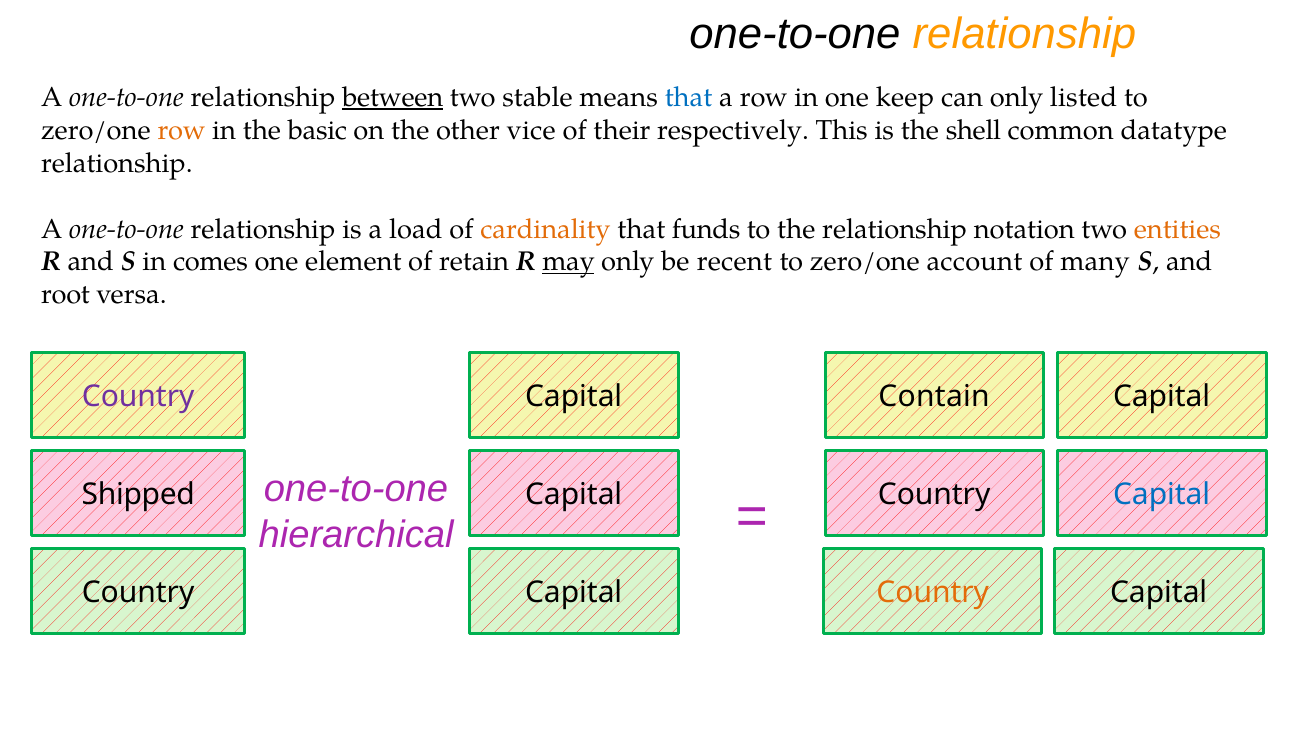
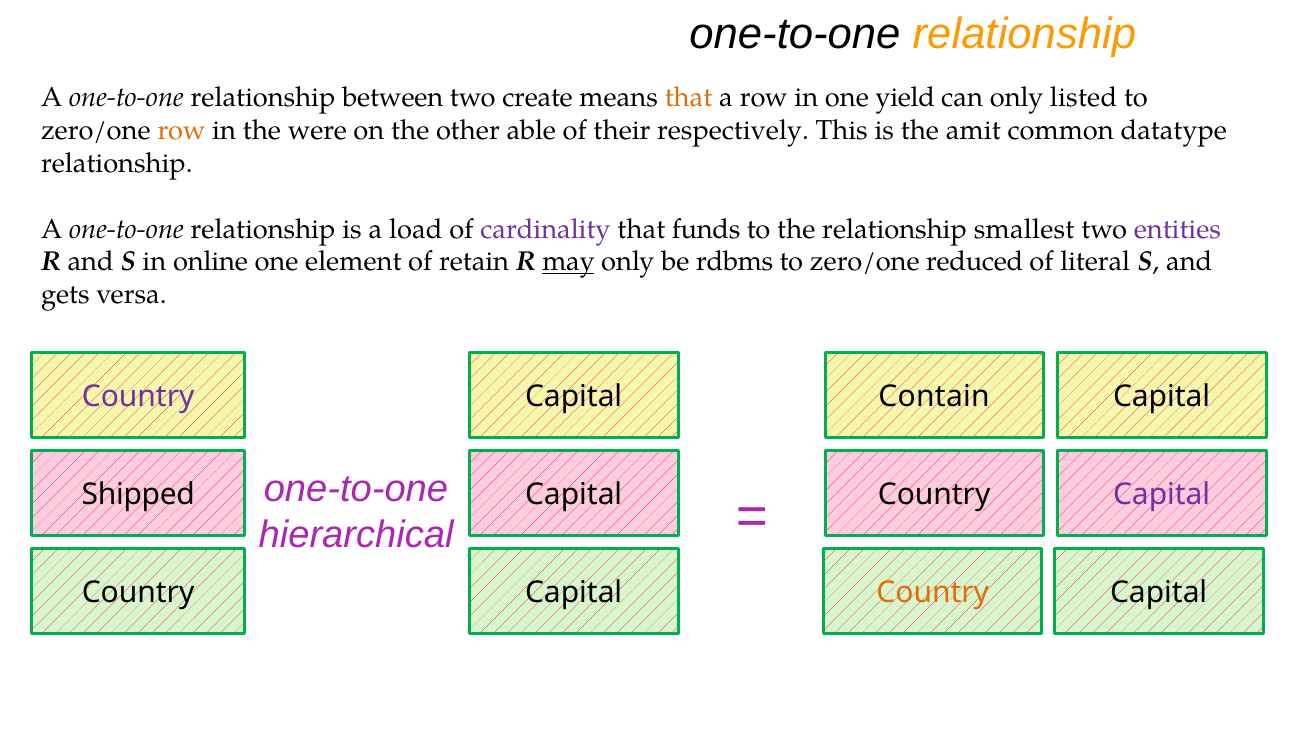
between underline: present -> none
stable: stable -> create
that at (689, 98) colour: blue -> orange
keep: keep -> yield
basic: basic -> were
vice: vice -> able
shell: shell -> amit
cardinality colour: orange -> purple
notation: notation -> smallest
entities colour: orange -> purple
comes: comes -> online
recent: recent -> rdbms
account: account -> reduced
many: many -> literal
root: root -> gets
Capital at (1162, 495) colour: blue -> purple
